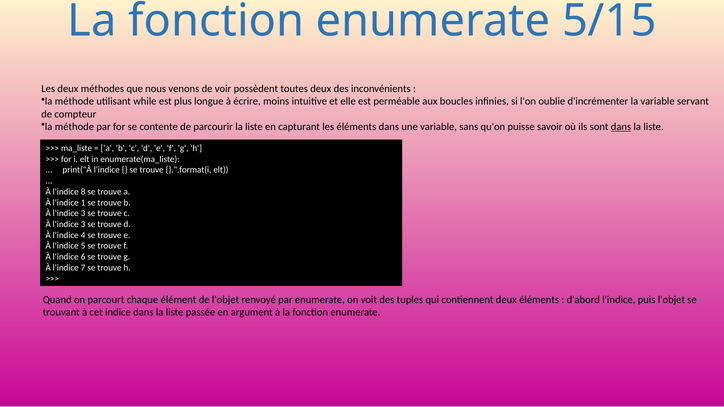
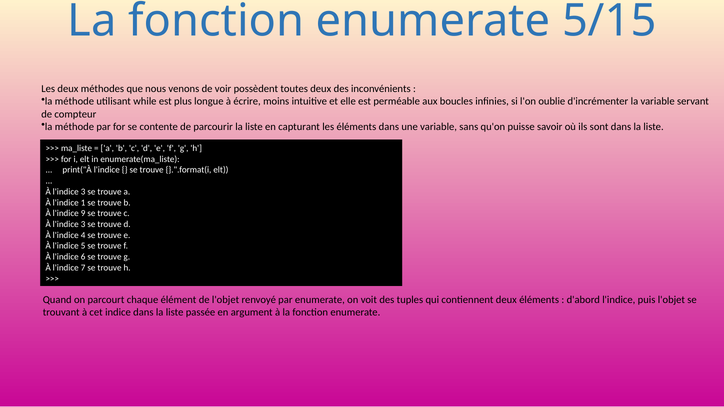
dans at (621, 127) underline: present -> none
8 at (83, 192): 8 -> 3
3 at (83, 214): 3 -> 9
